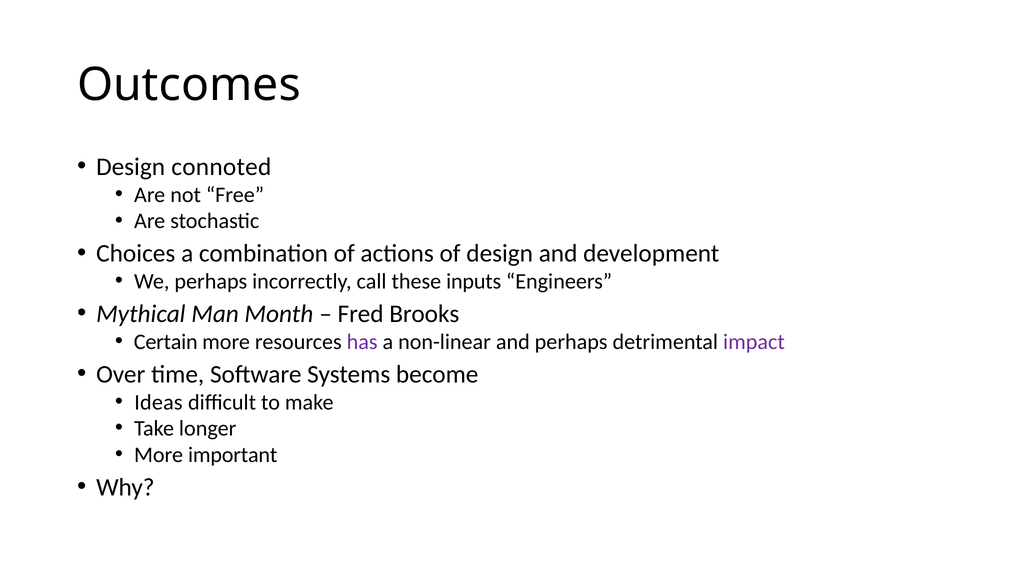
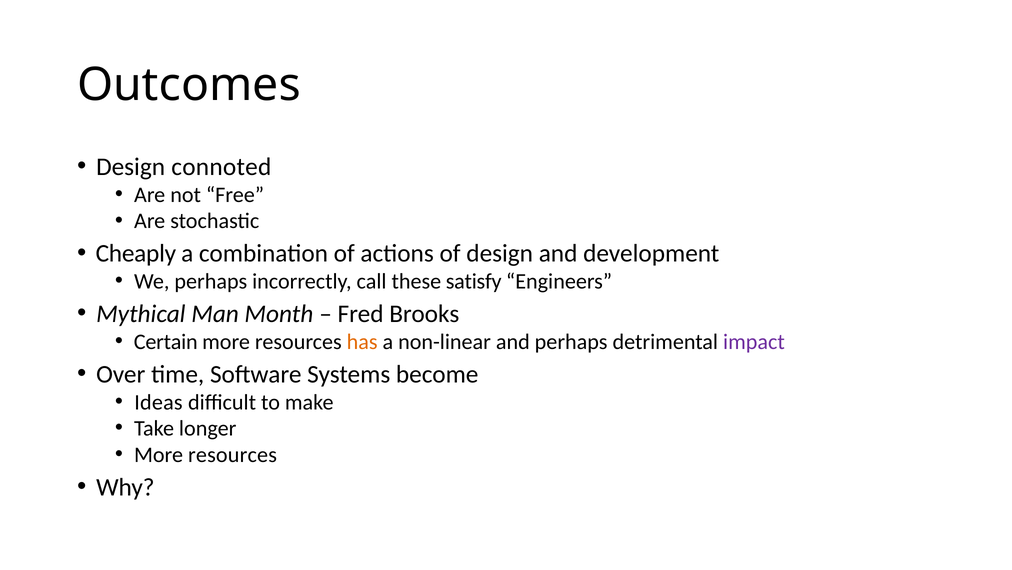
Choices: Choices -> Cheaply
inputs: inputs -> satisfy
has colour: purple -> orange
important at (233, 454): important -> resources
